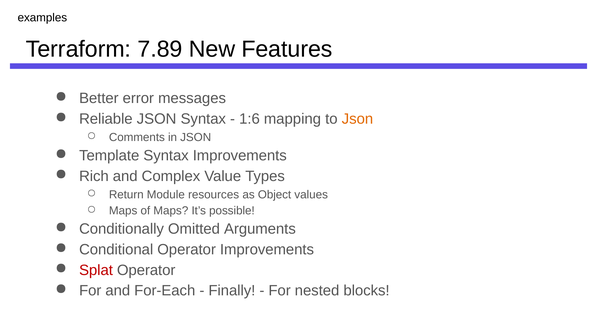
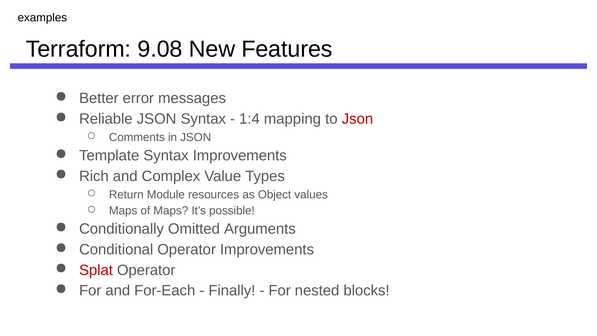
7.89: 7.89 -> 9.08
1:6: 1:6 -> 1:4
Json at (357, 119) colour: orange -> red
